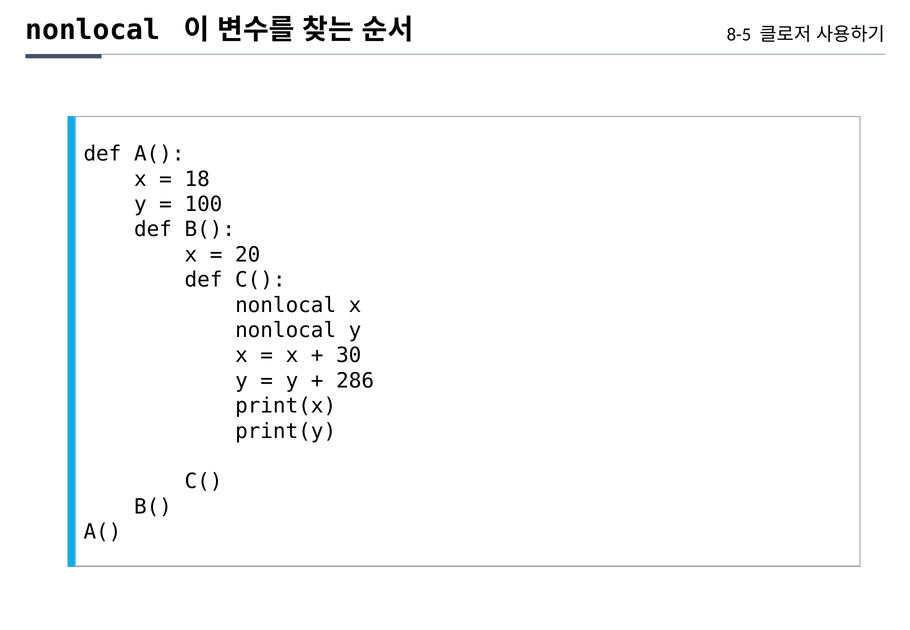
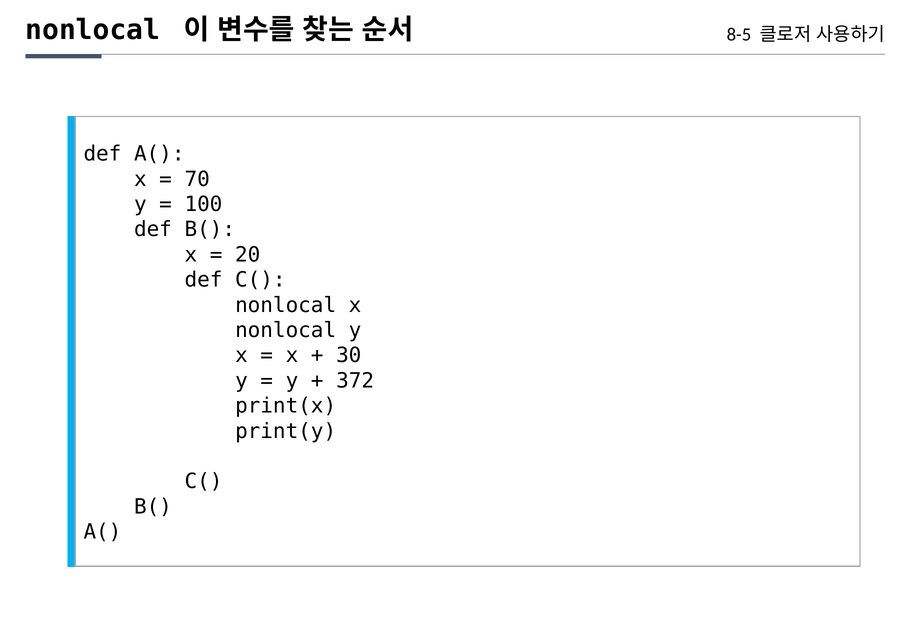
18: 18 -> 70
286: 286 -> 372
